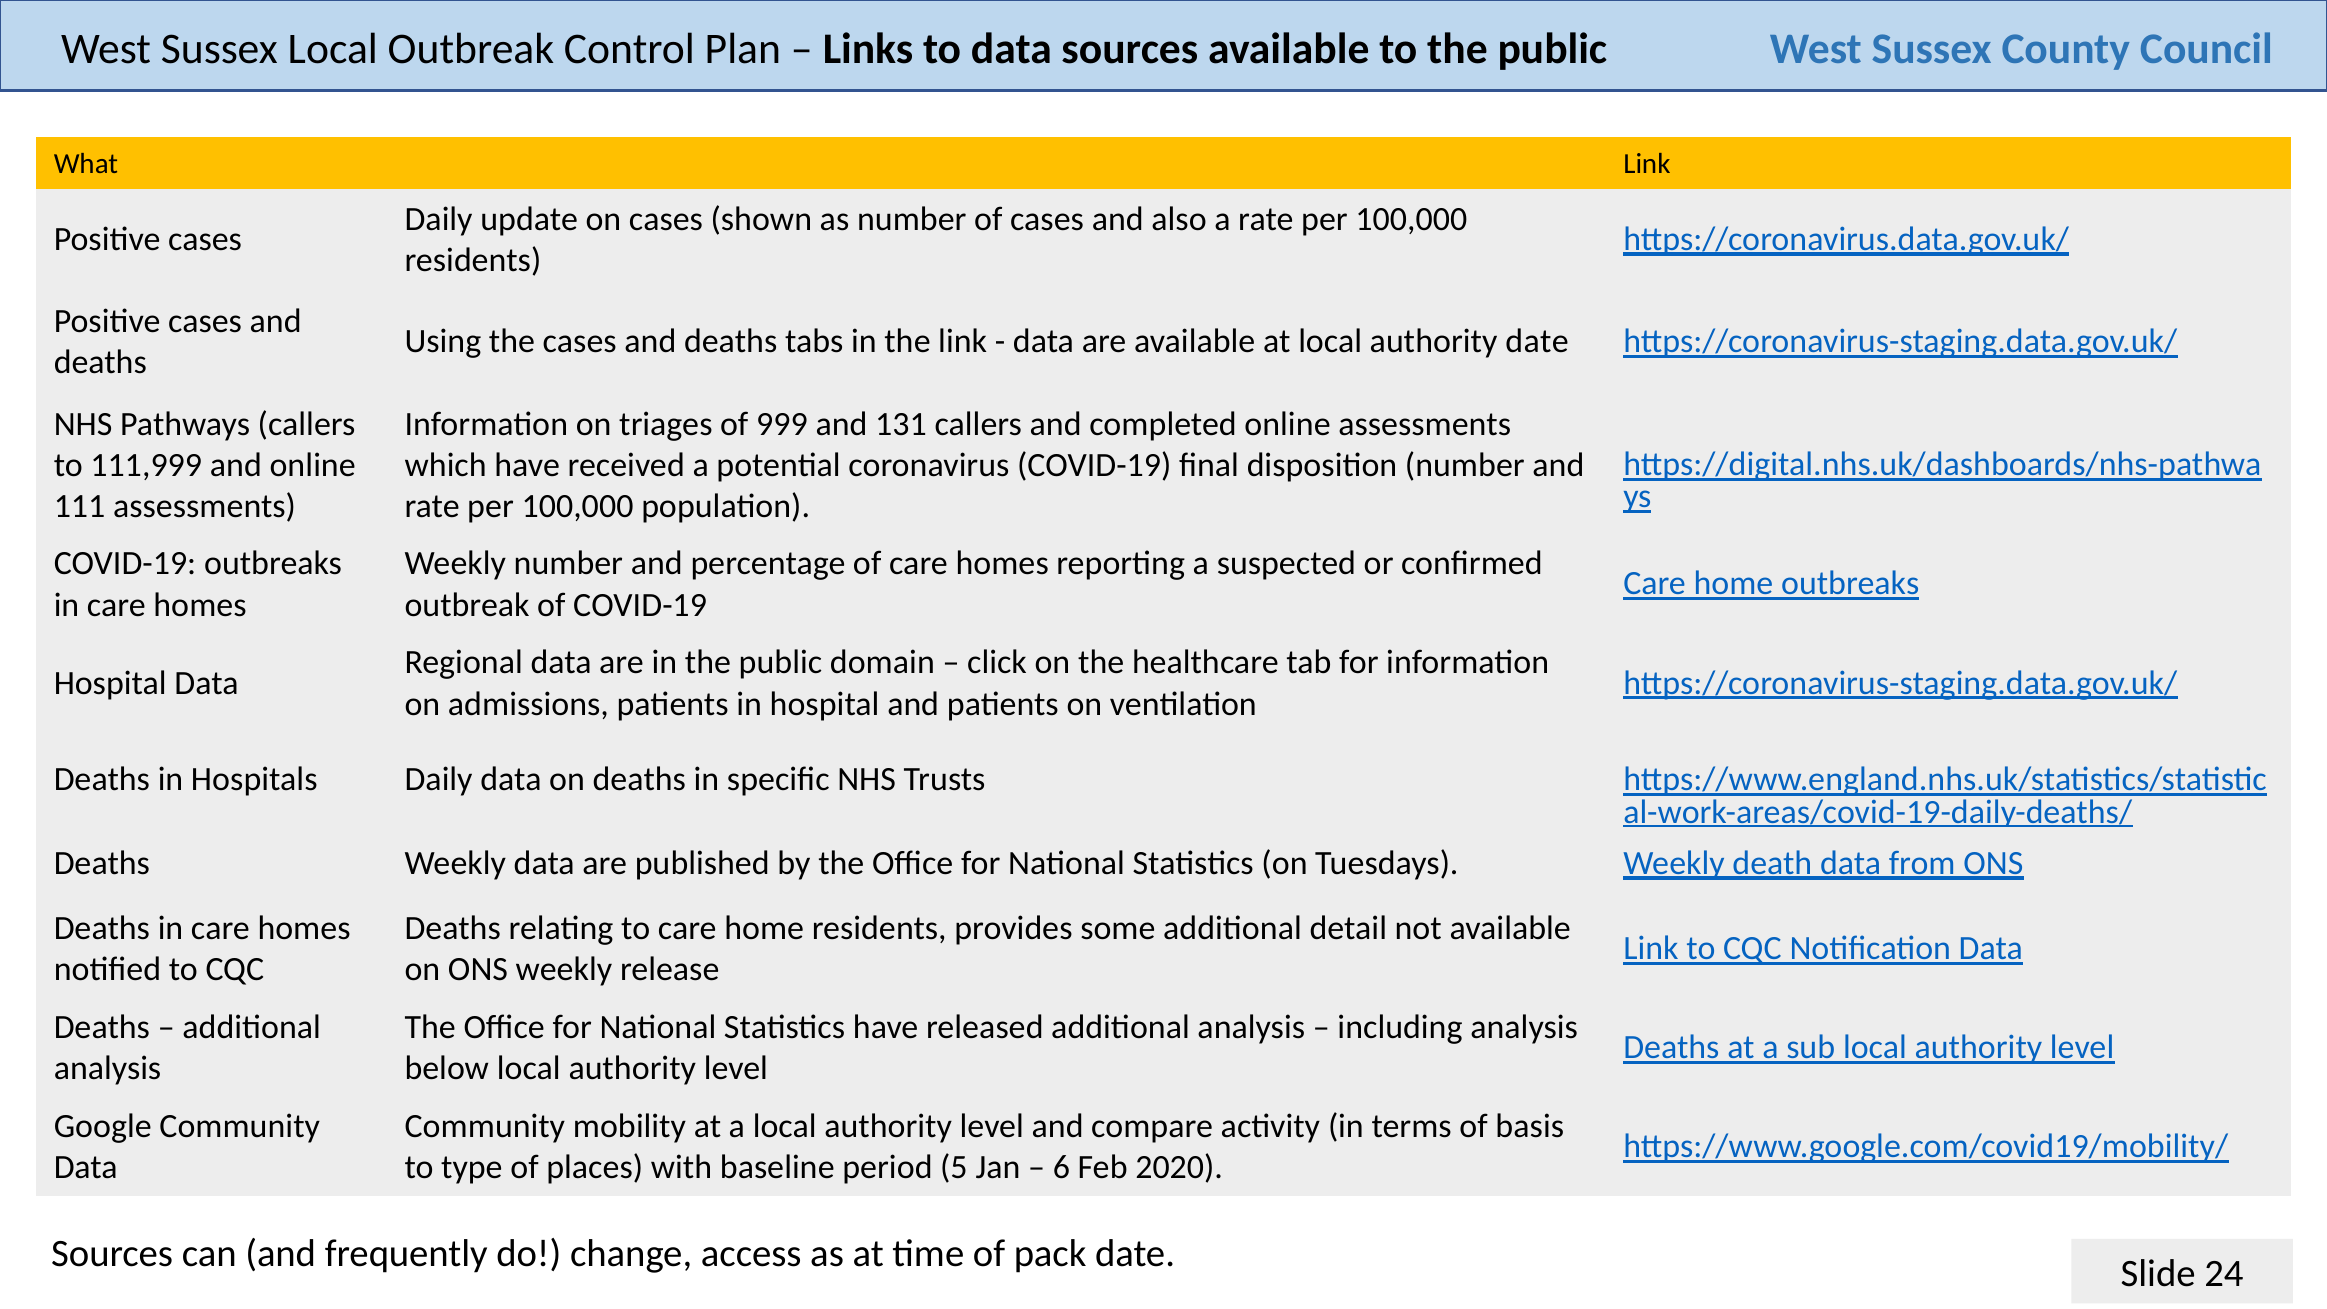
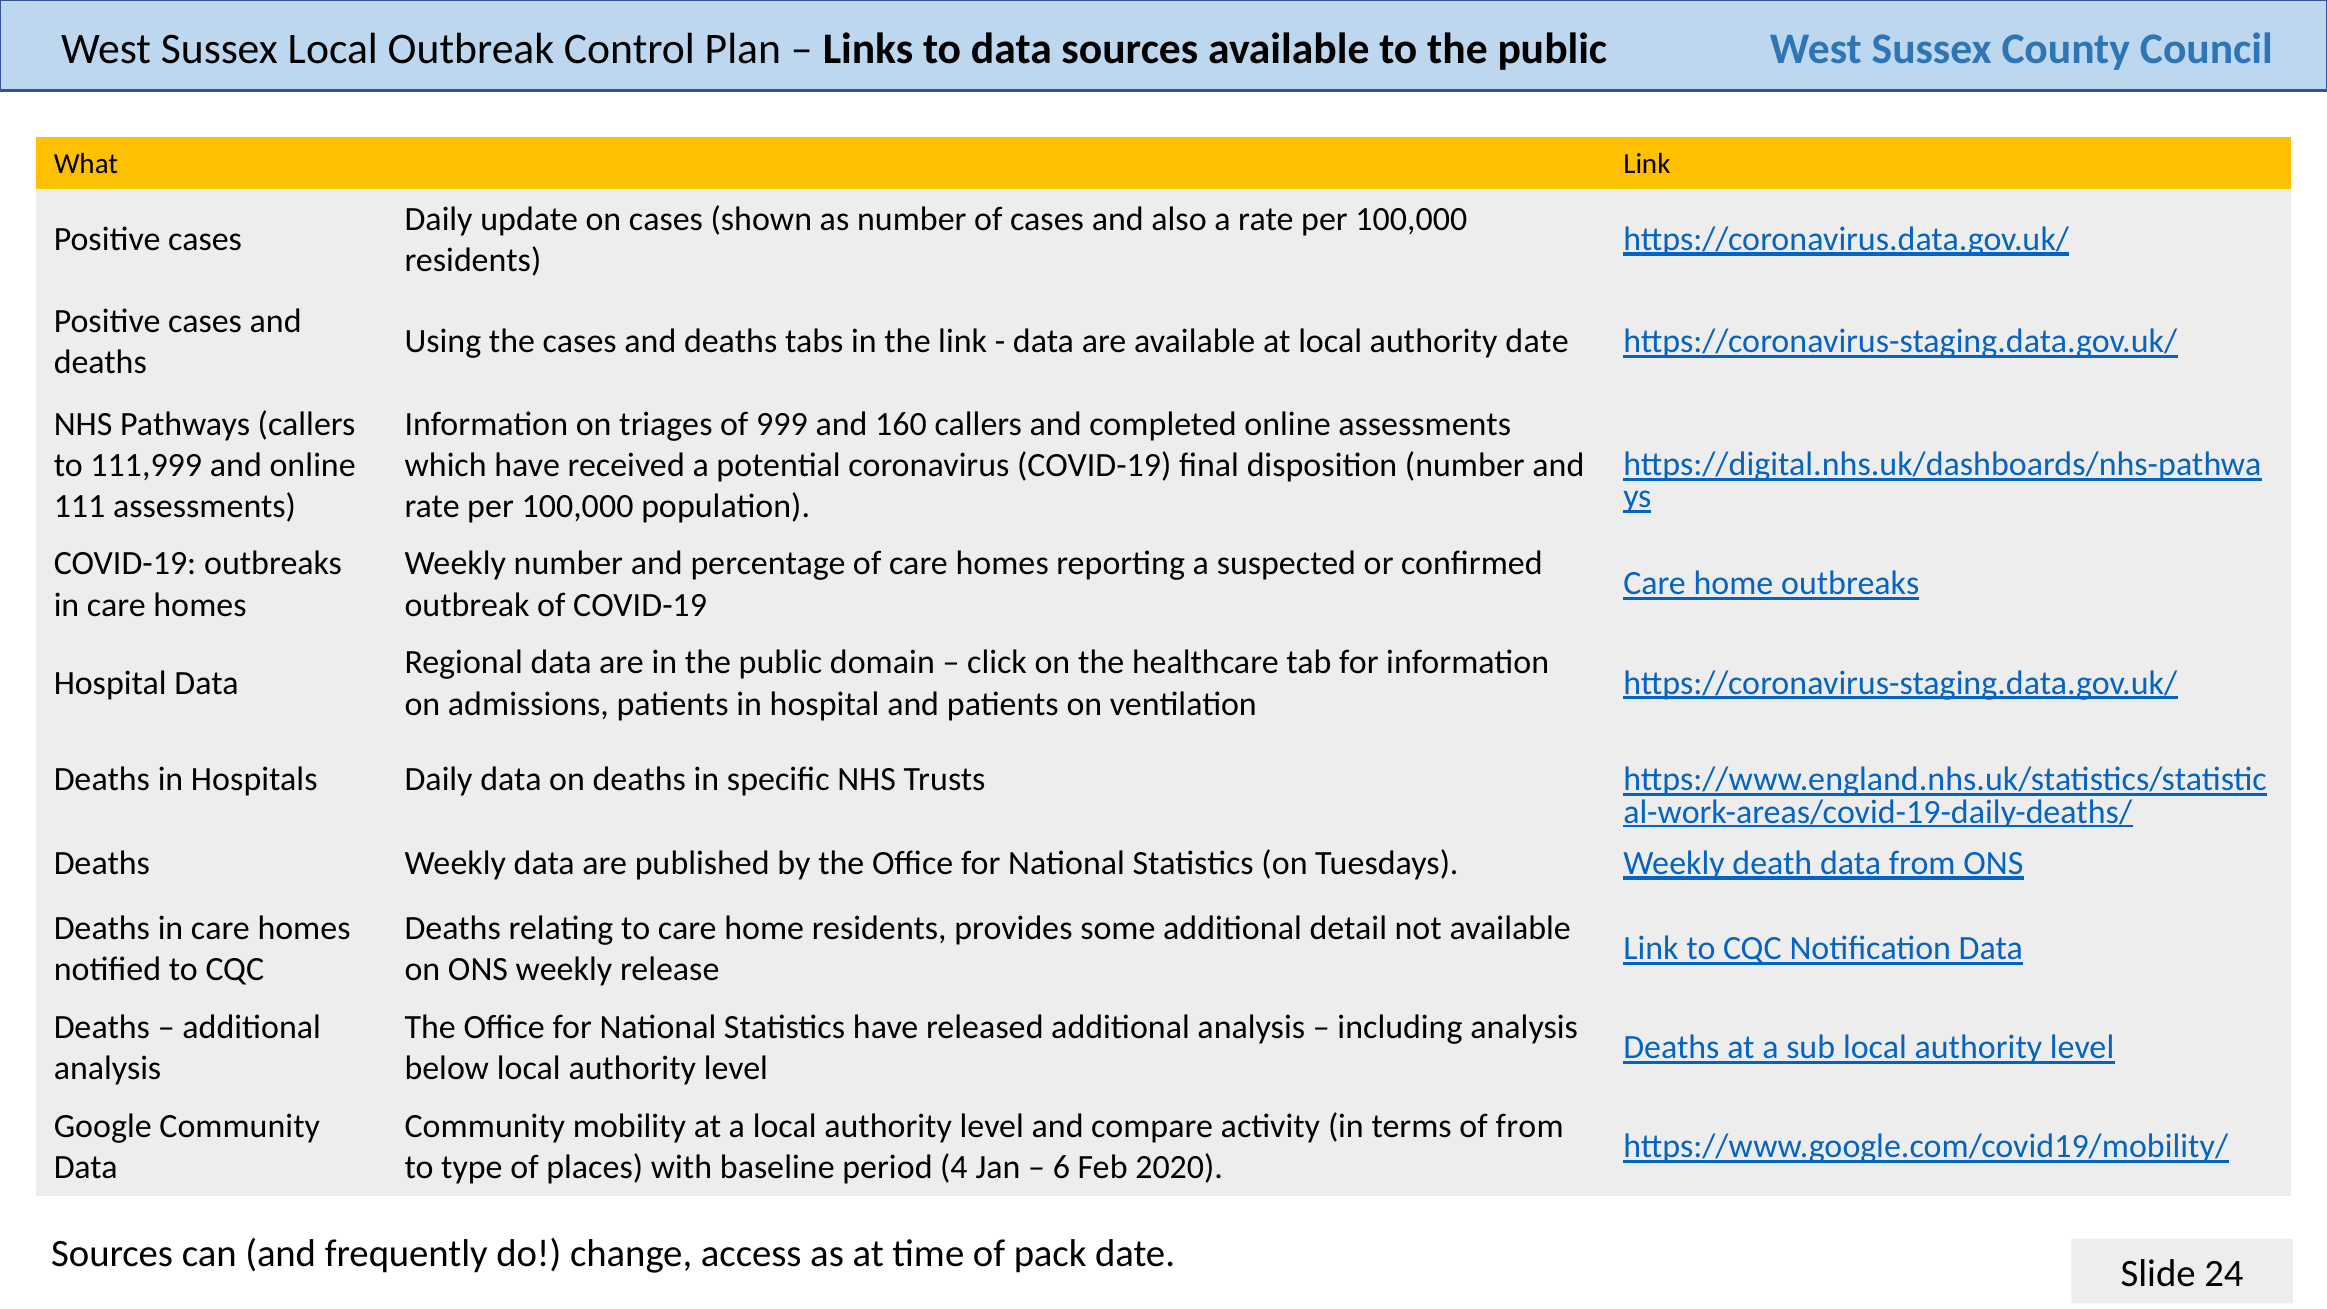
131: 131 -> 160
of basis: basis -> from
5: 5 -> 4
